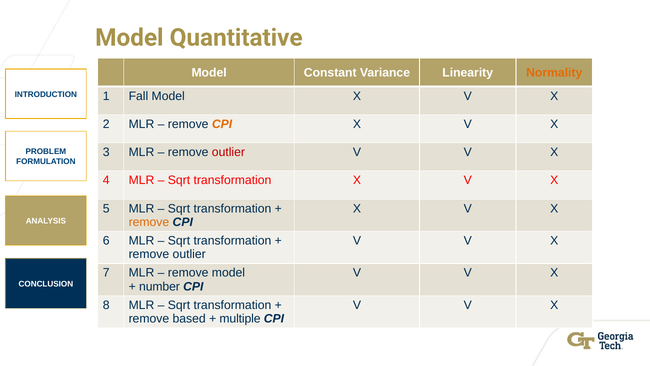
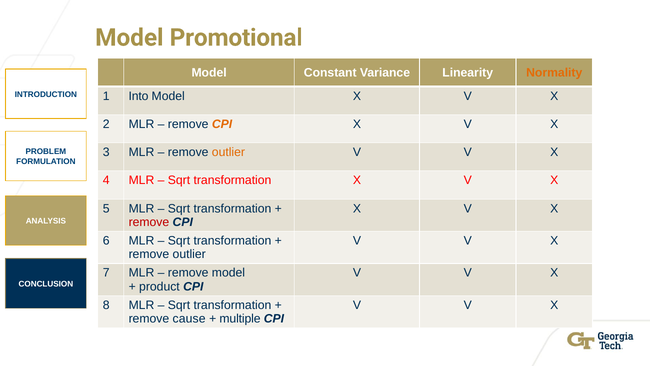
Quantitative: Quantitative -> Promotional
Fall: Fall -> Into
outlier at (228, 152) colour: red -> orange
remove at (149, 222) colour: orange -> red
number: number -> product
based: based -> cause
